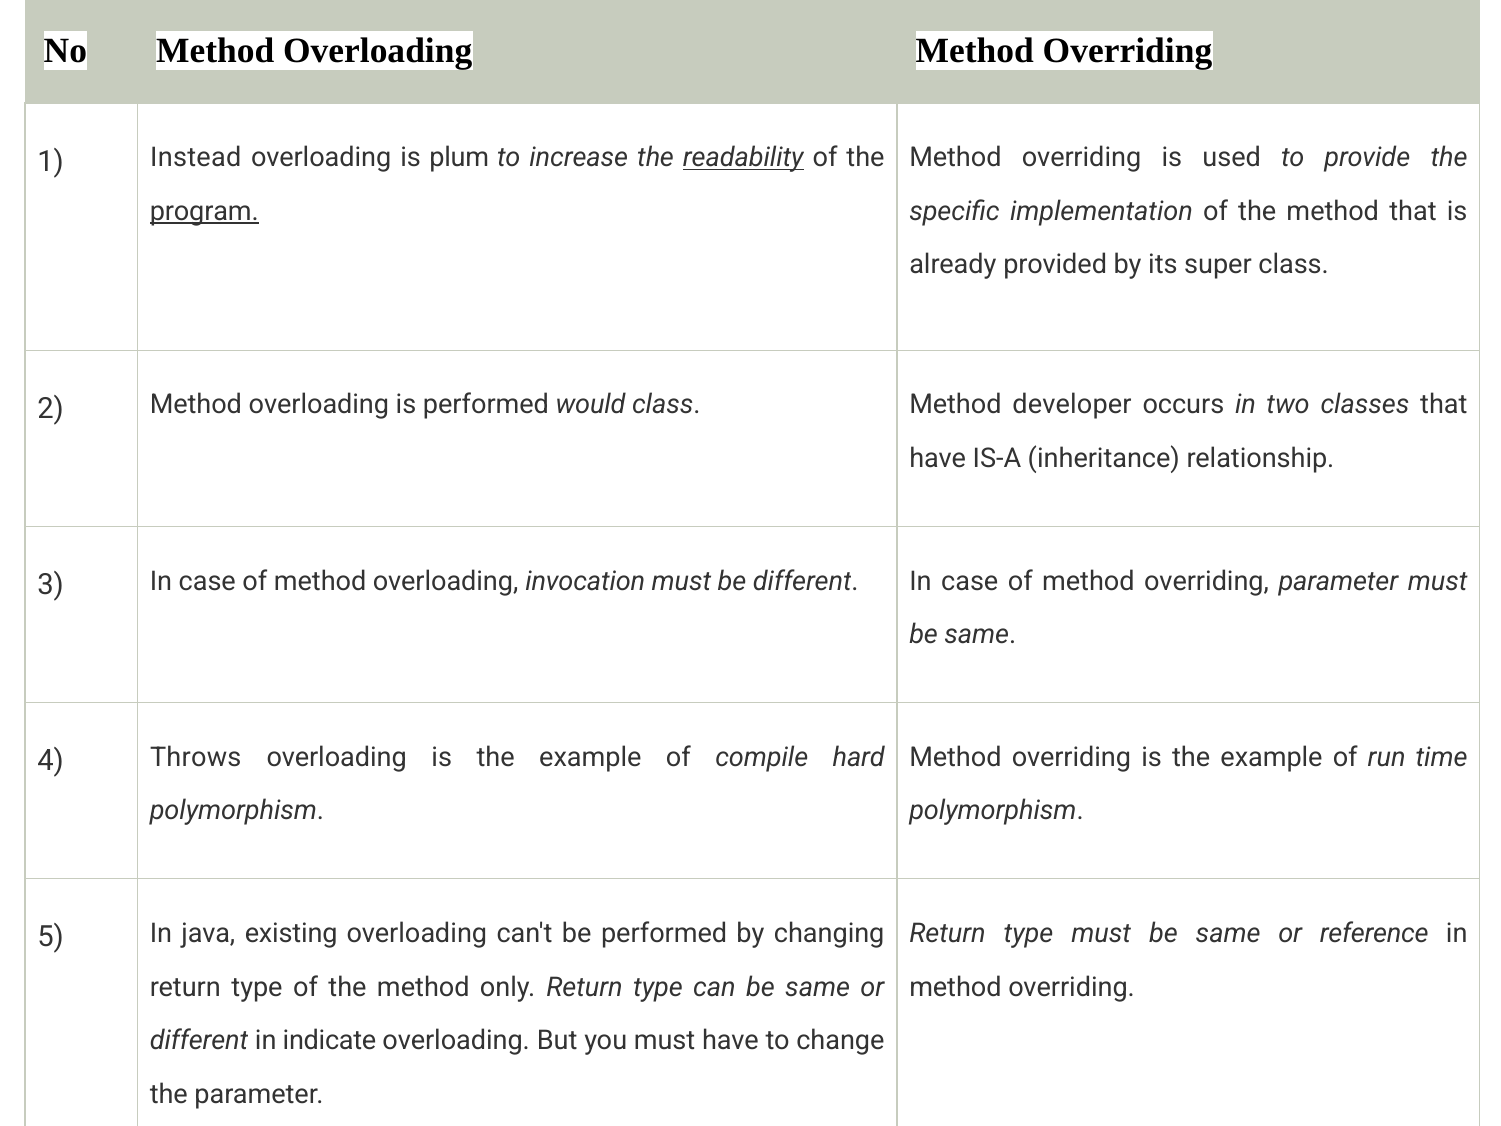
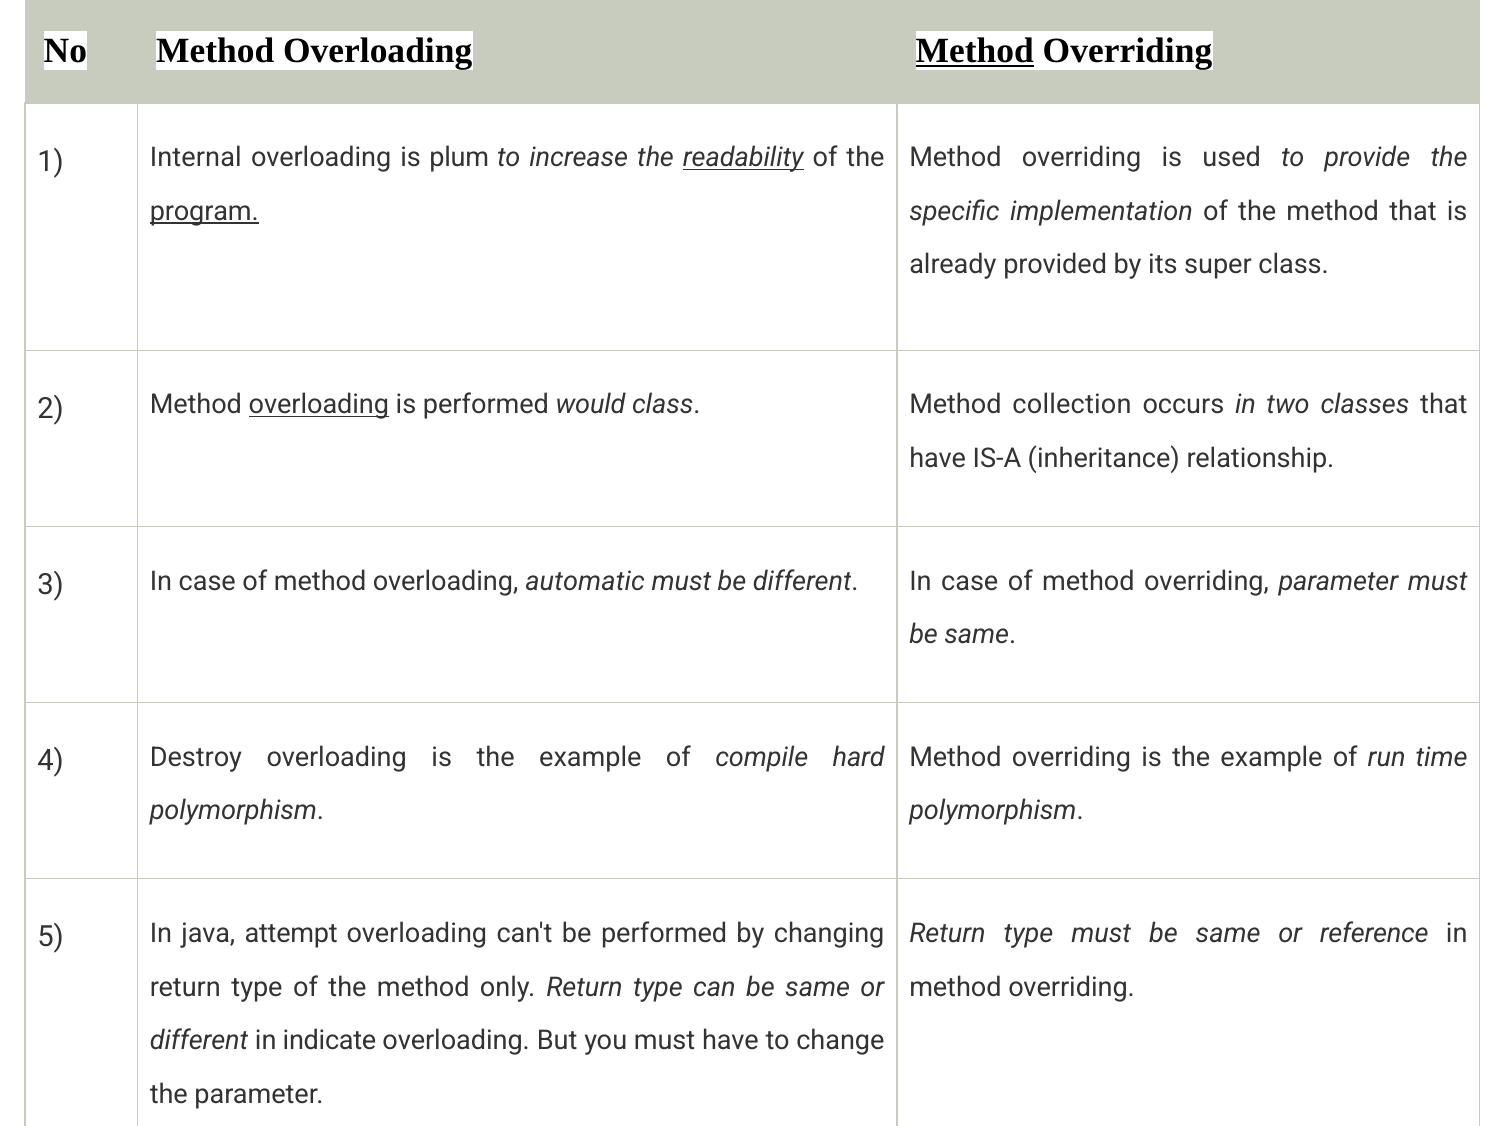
Method at (975, 51) underline: none -> present
Instead: Instead -> Internal
overloading at (319, 405) underline: none -> present
developer: developer -> collection
invocation: invocation -> automatic
Throws: Throws -> Destroy
existing: existing -> attempt
